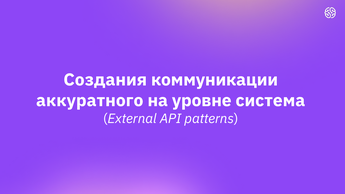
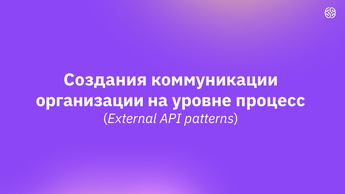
аккуратного: аккуратного -> организации
система: система -> процесс
